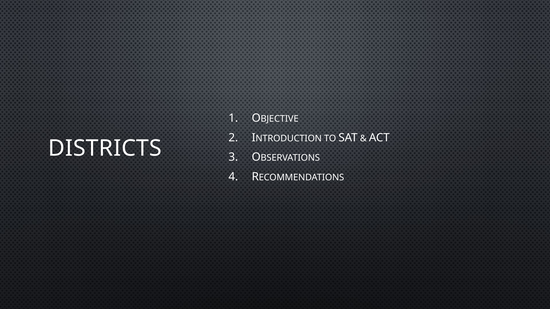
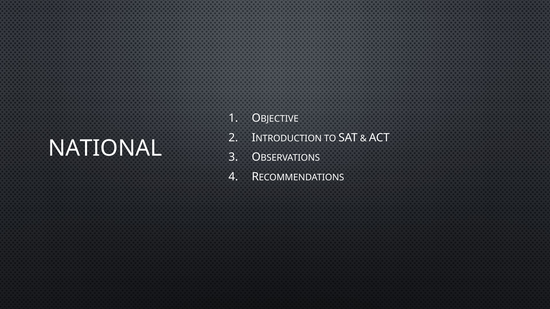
DISTRICTS: DISTRICTS -> NATIONAL
